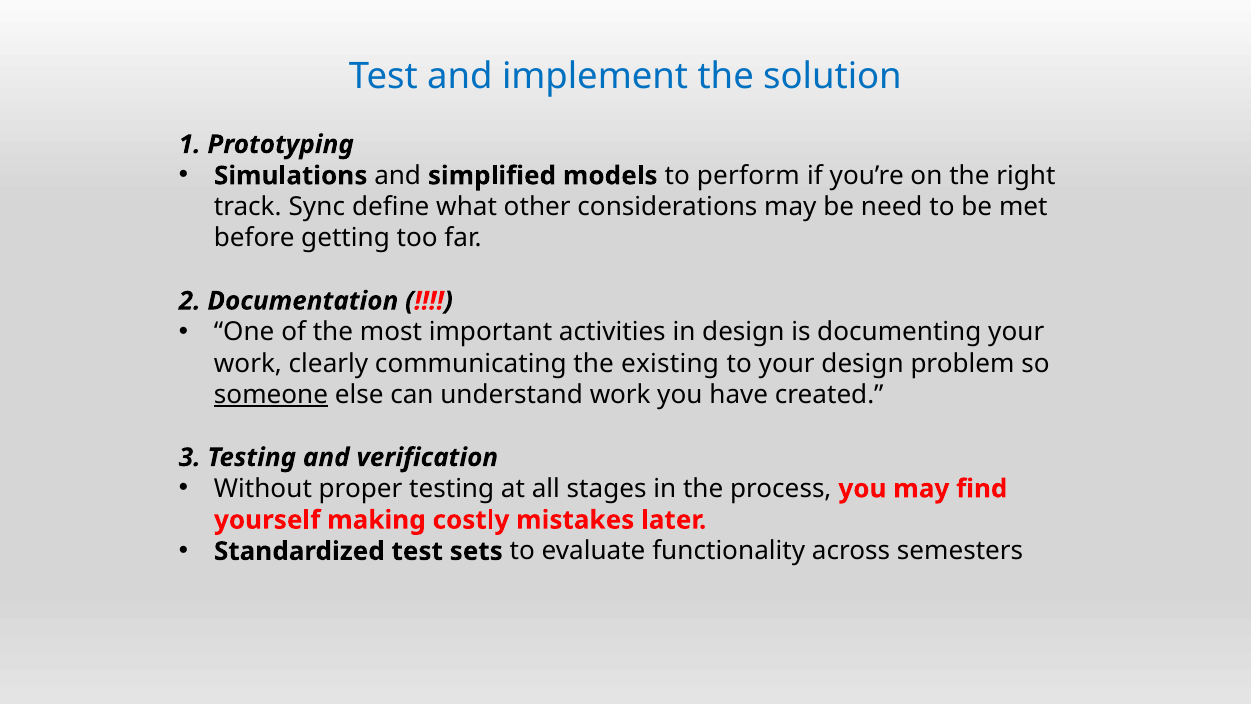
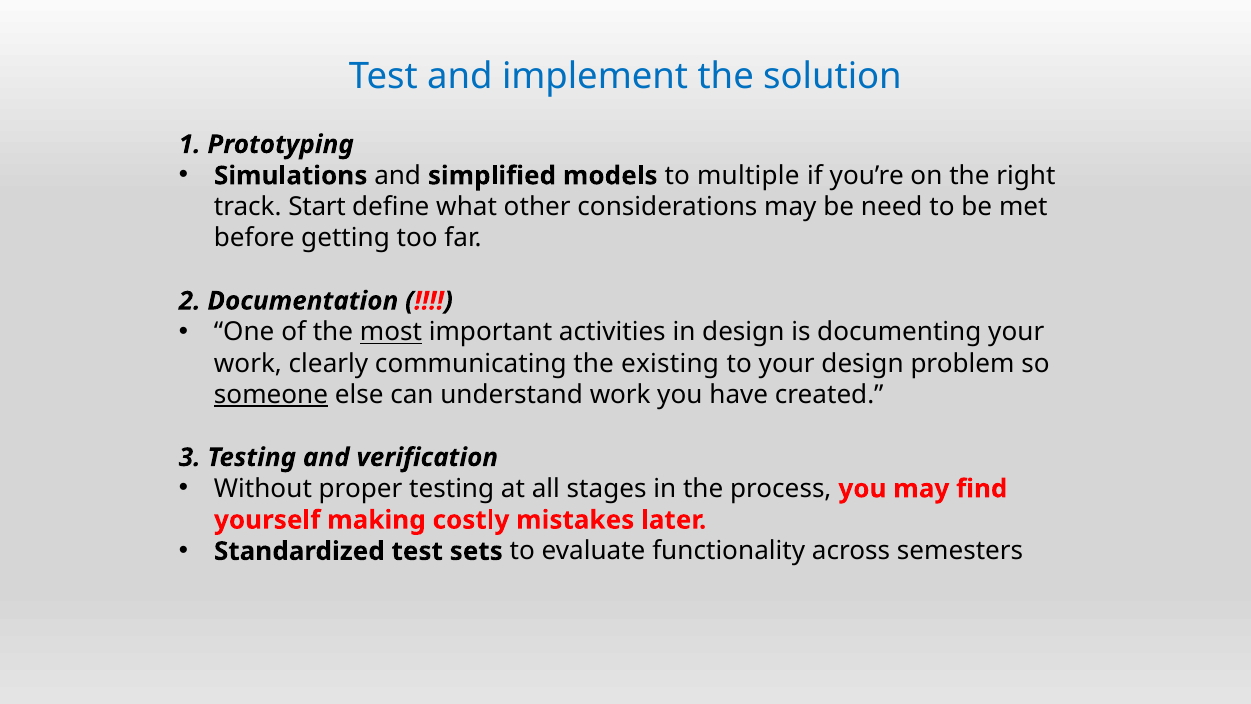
perform: perform -> multiple
Sync: Sync -> Start
most underline: none -> present
